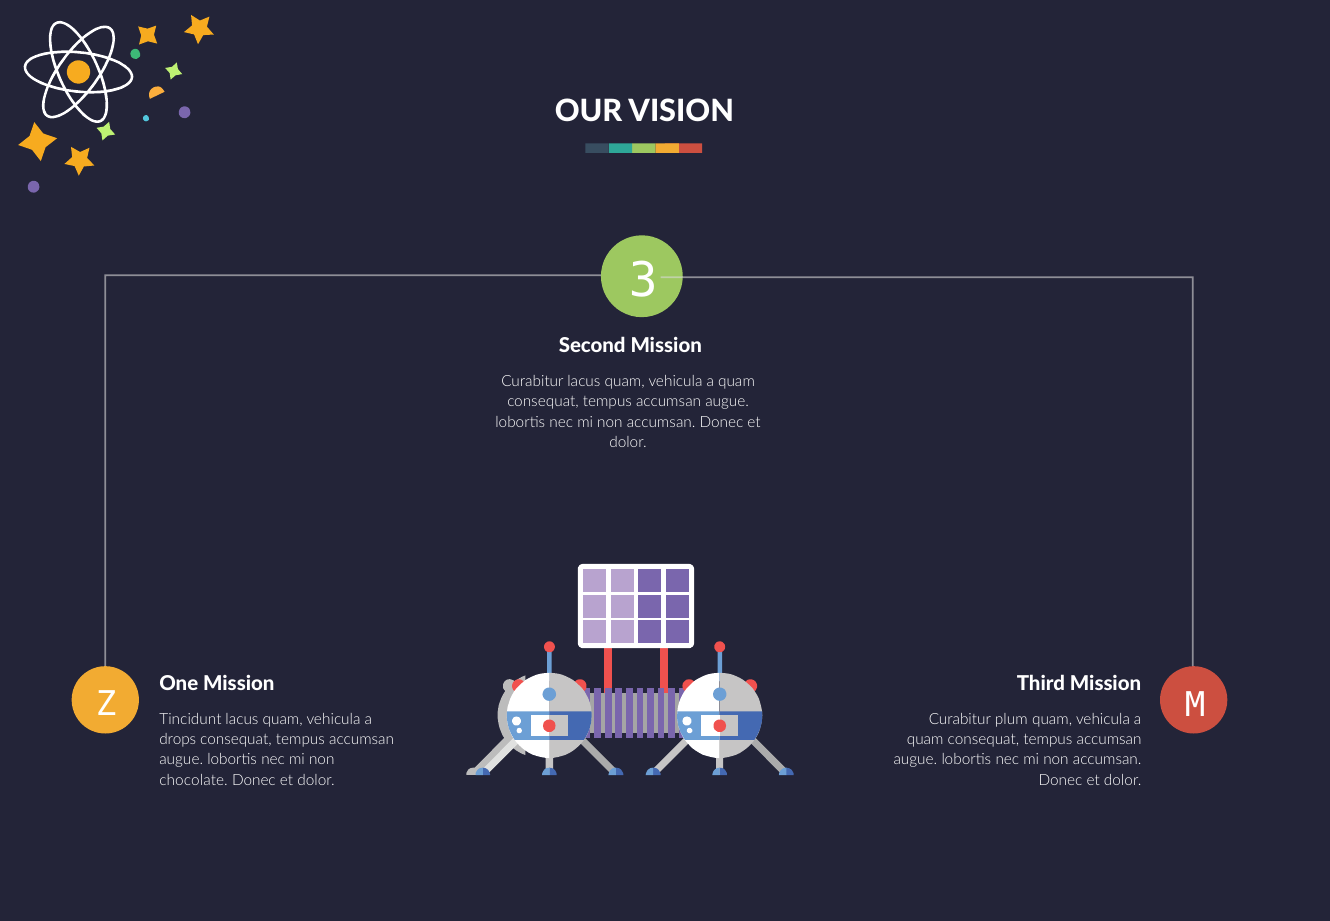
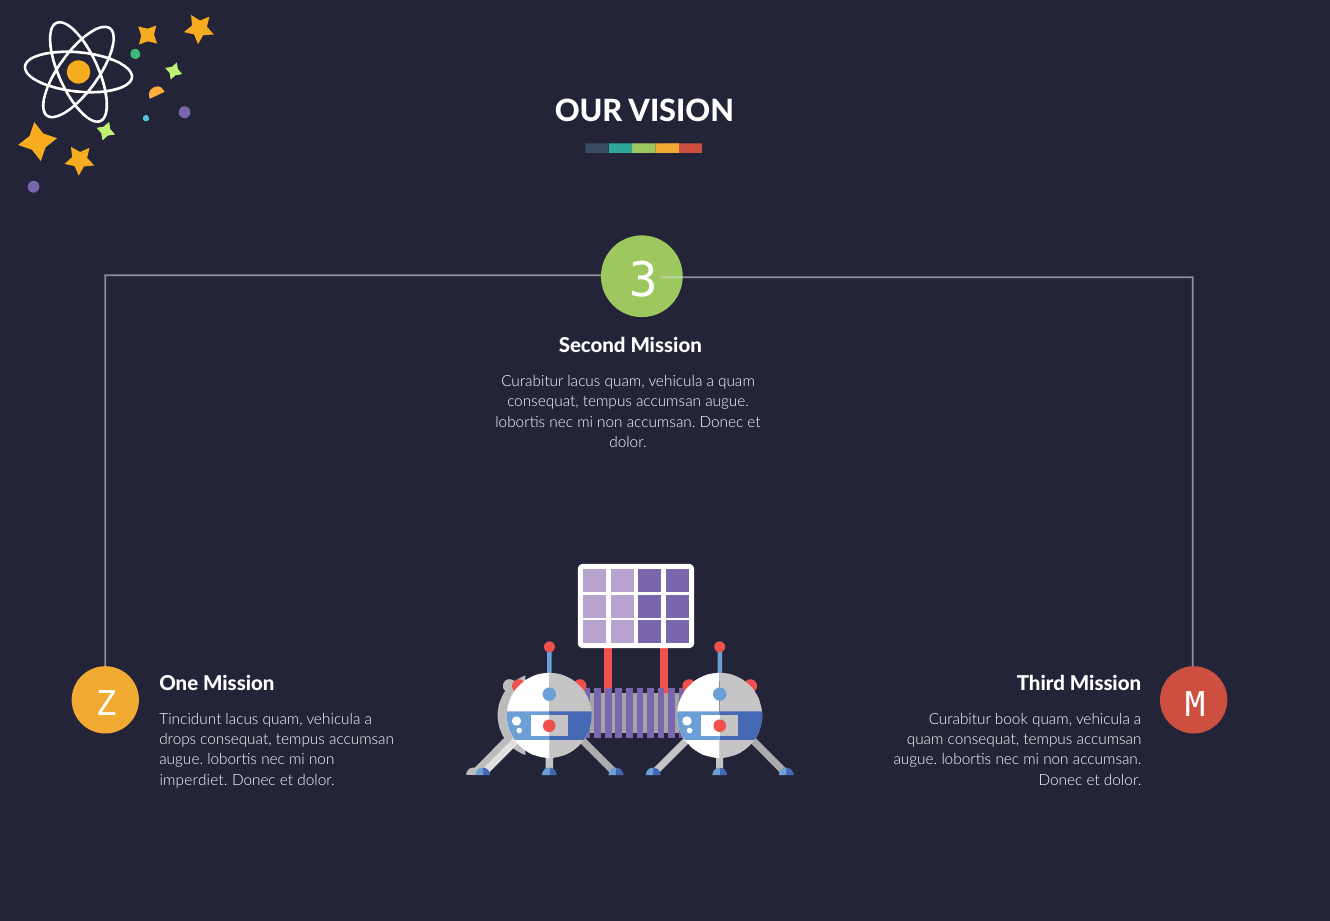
plum: plum -> book
chocolate: chocolate -> imperdiet
